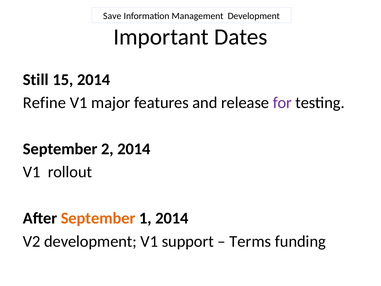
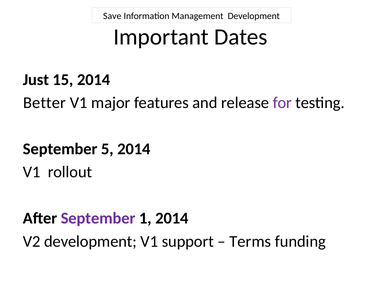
Still: Still -> Just
Refine: Refine -> Better
2: 2 -> 5
September at (98, 218) colour: orange -> purple
